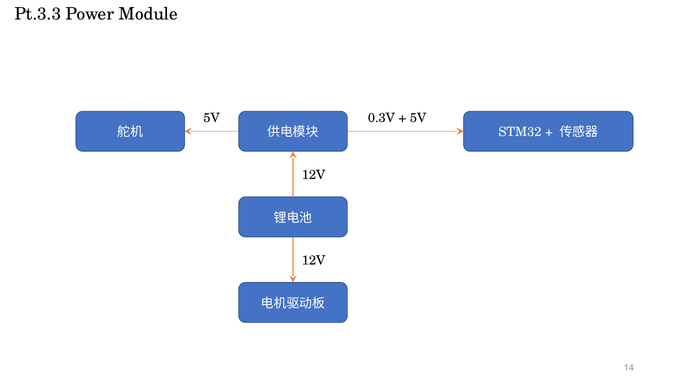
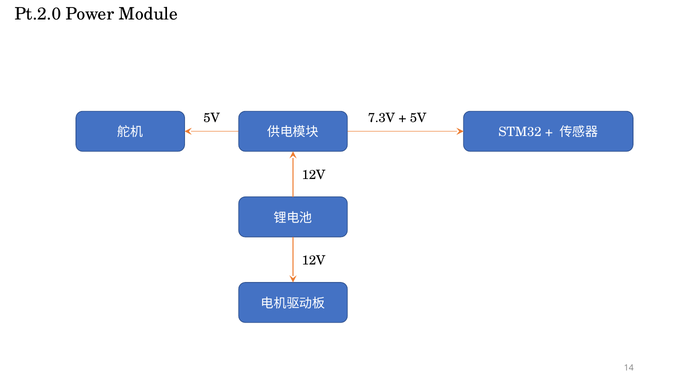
Pt.3.3: Pt.3.3 -> Pt.2.0
0.3V: 0.3V -> 7.3V
